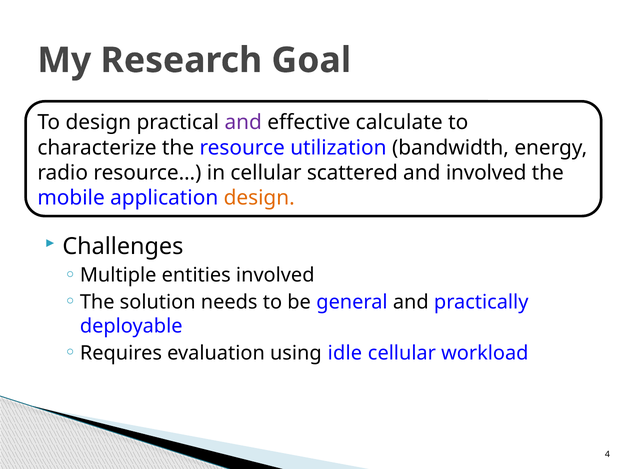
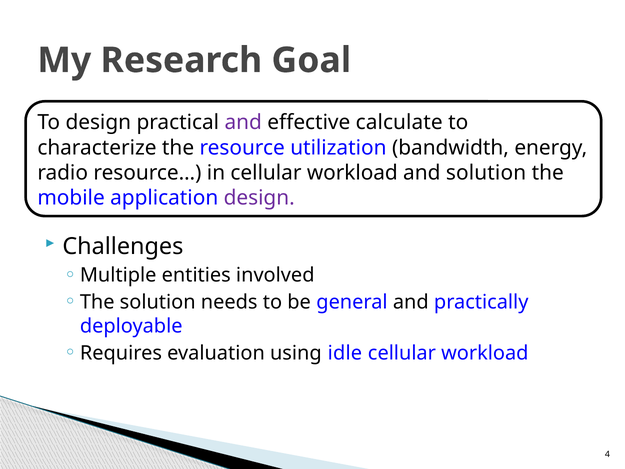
in cellular scattered: scattered -> workload
and involved: involved -> solution
design at (259, 198) colour: orange -> purple
